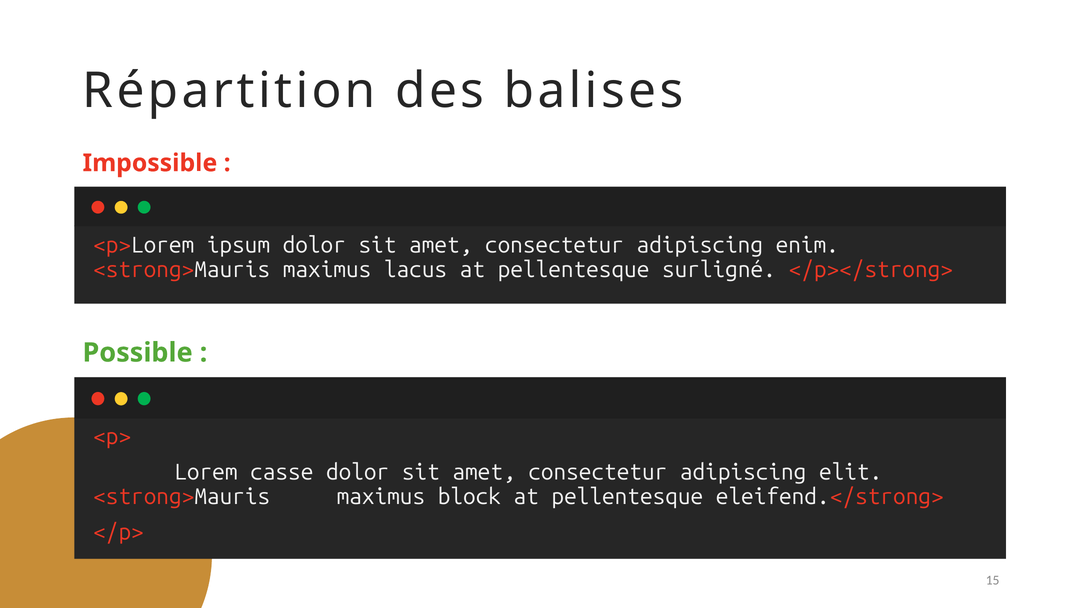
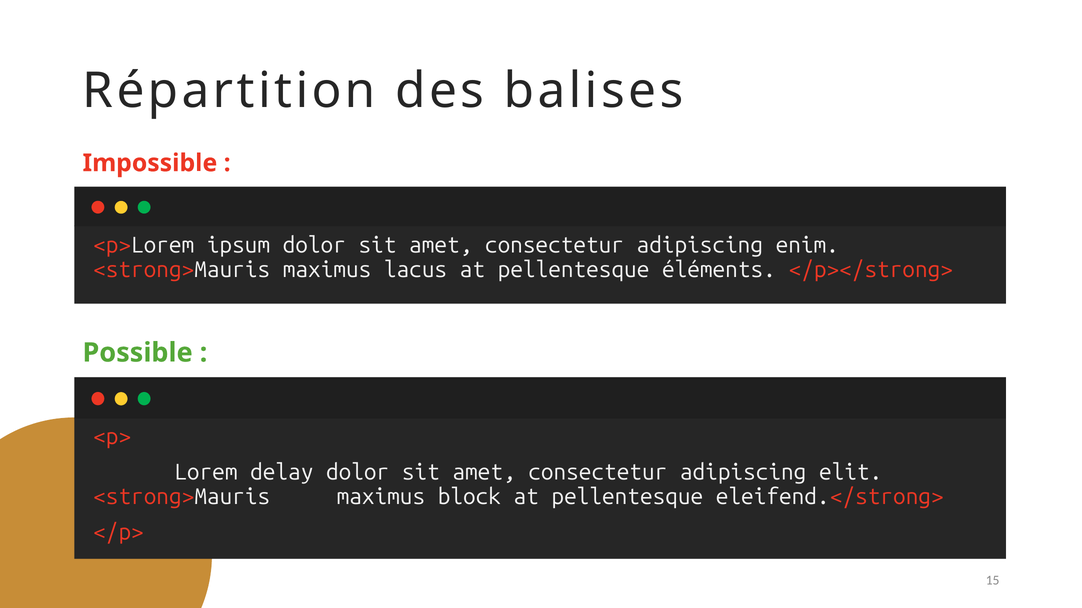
surligné: surligné -> éléments
casse: casse -> delay
